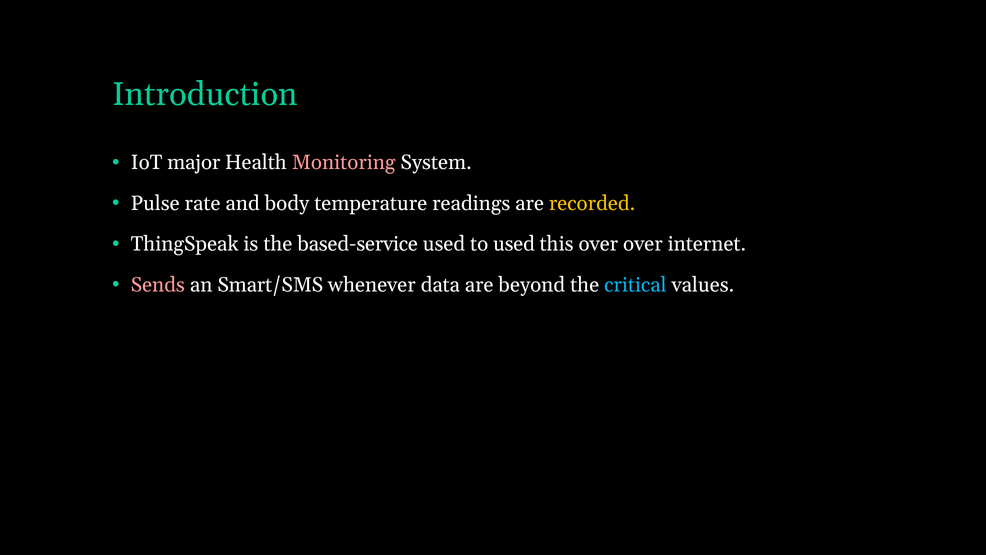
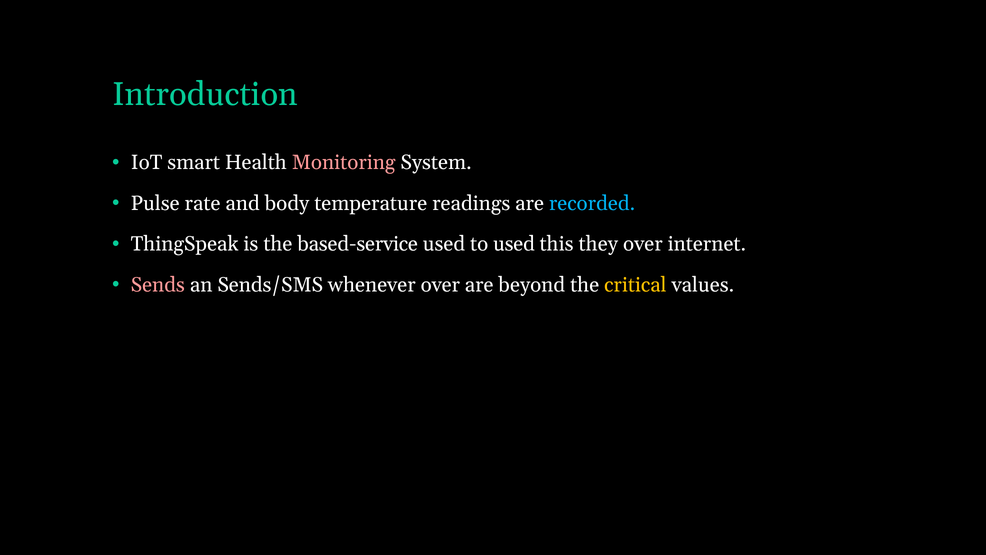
major: major -> smart
recorded colour: yellow -> light blue
this over: over -> they
Smart/SMS: Smart/SMS -> Sends/SMS
whenever data: data -> over
critical colour: light blue -> yellow
